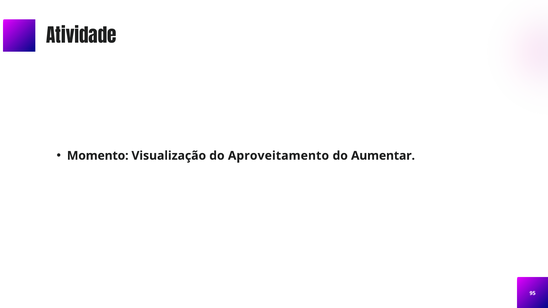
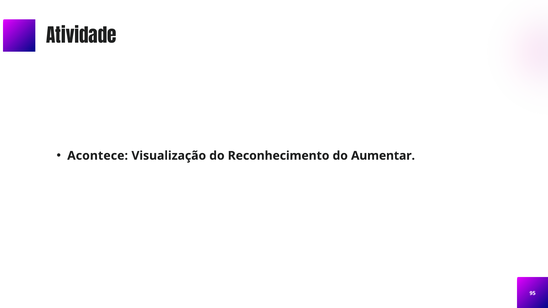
Momento: Momento -> Acontece
Aproveitamento: Aproveitamento -> Reconhecimento
